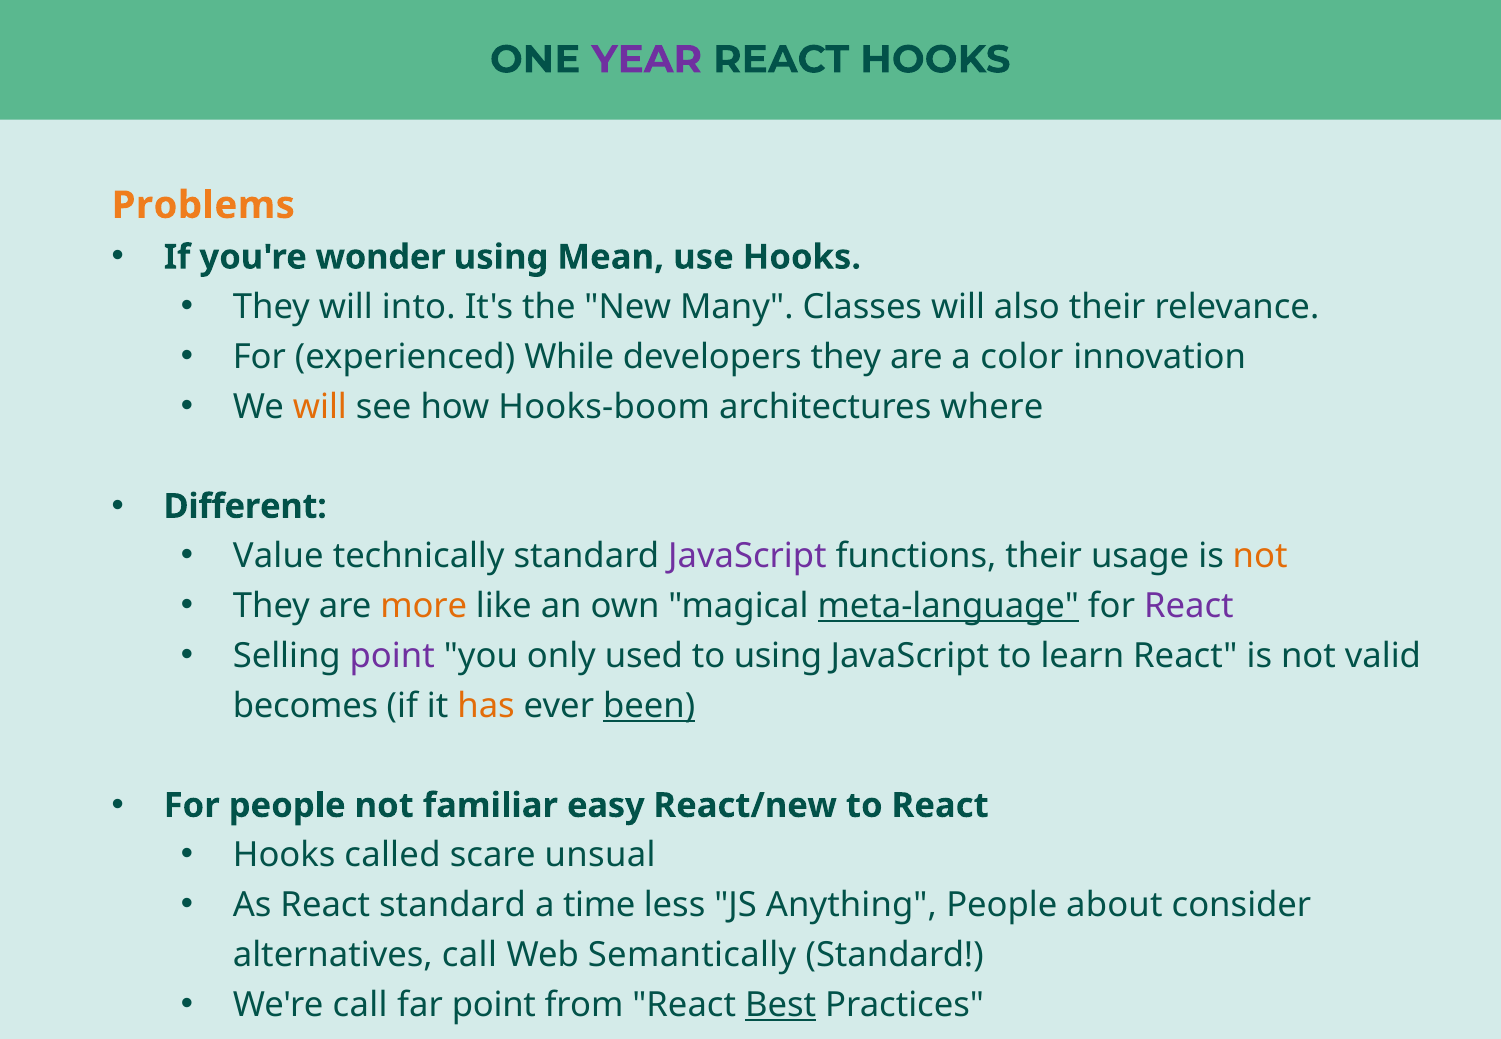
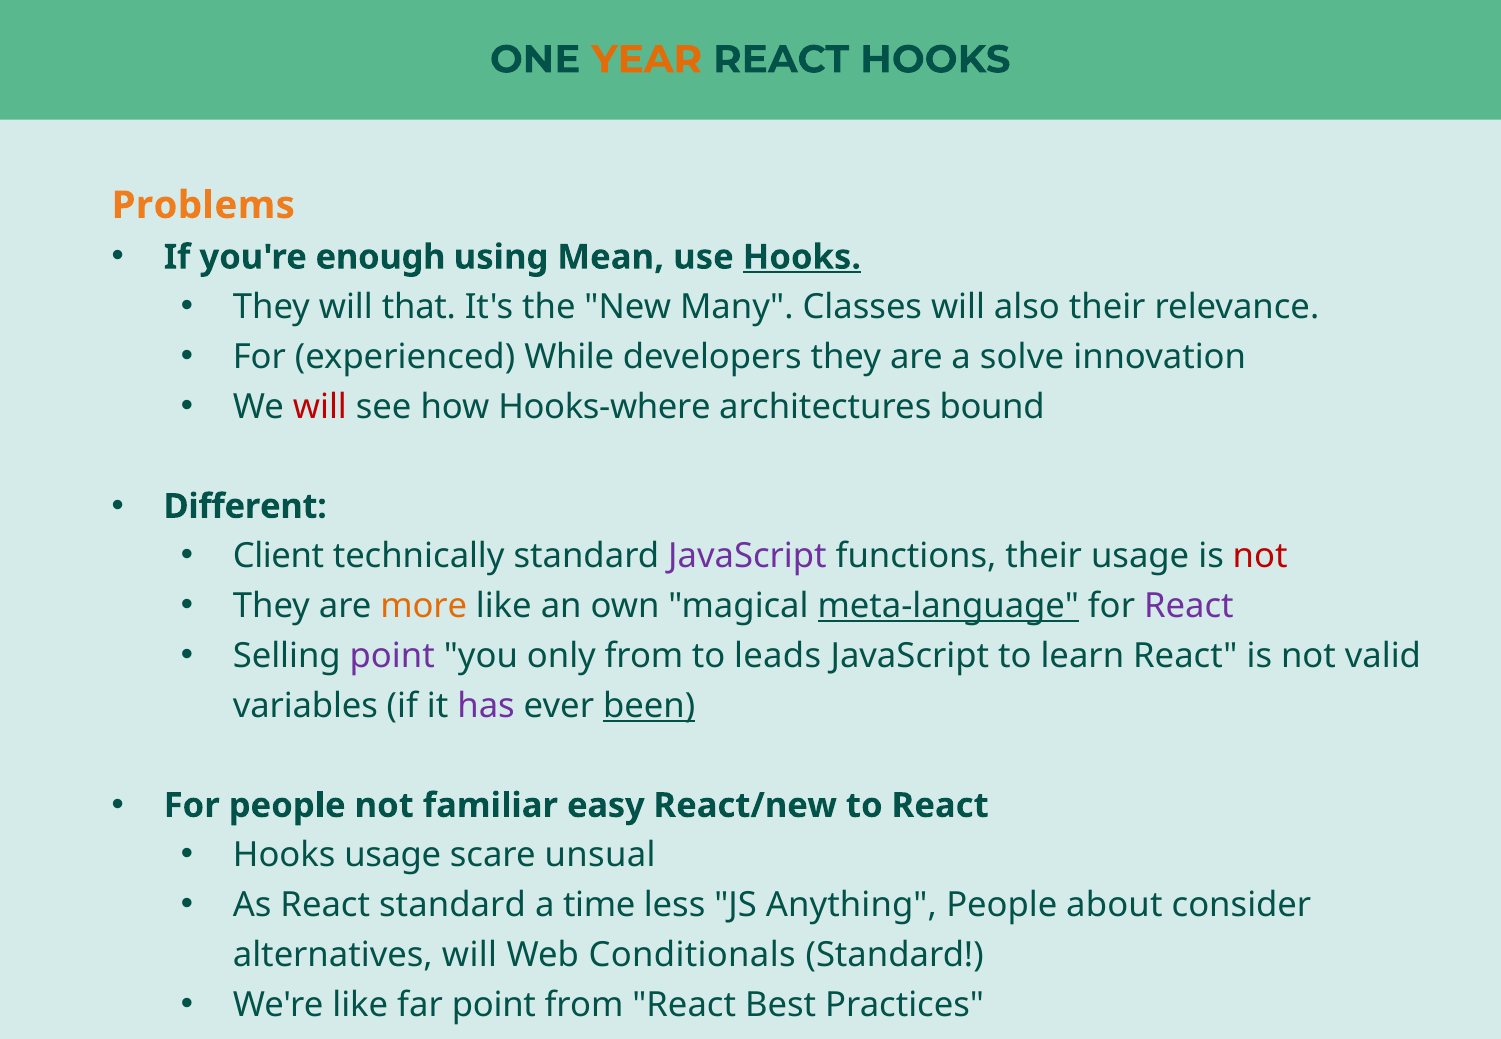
YEAR colour: purple -> orange
wonder: wonder -> enough
Hooks at (802, 257) underline: none -> present
into: into -> that
color: color -> solve
will at (320, 407) colour: orange -> red
Hooks-boom: Hooks-boom -> Hooks-where
where: where -> bound
Value: Value -> Client
not at (1260, 556) colour: orange -> red
only used: used -> from
to using: using -> leads
becomes: becomes -> variables
has colour: orange -> purple
Hooks called: called -> usage
alternatives call: call -> will
Semantically: Semantically -> Conditionals
We're call: call -> like
Best underline: present -> none
